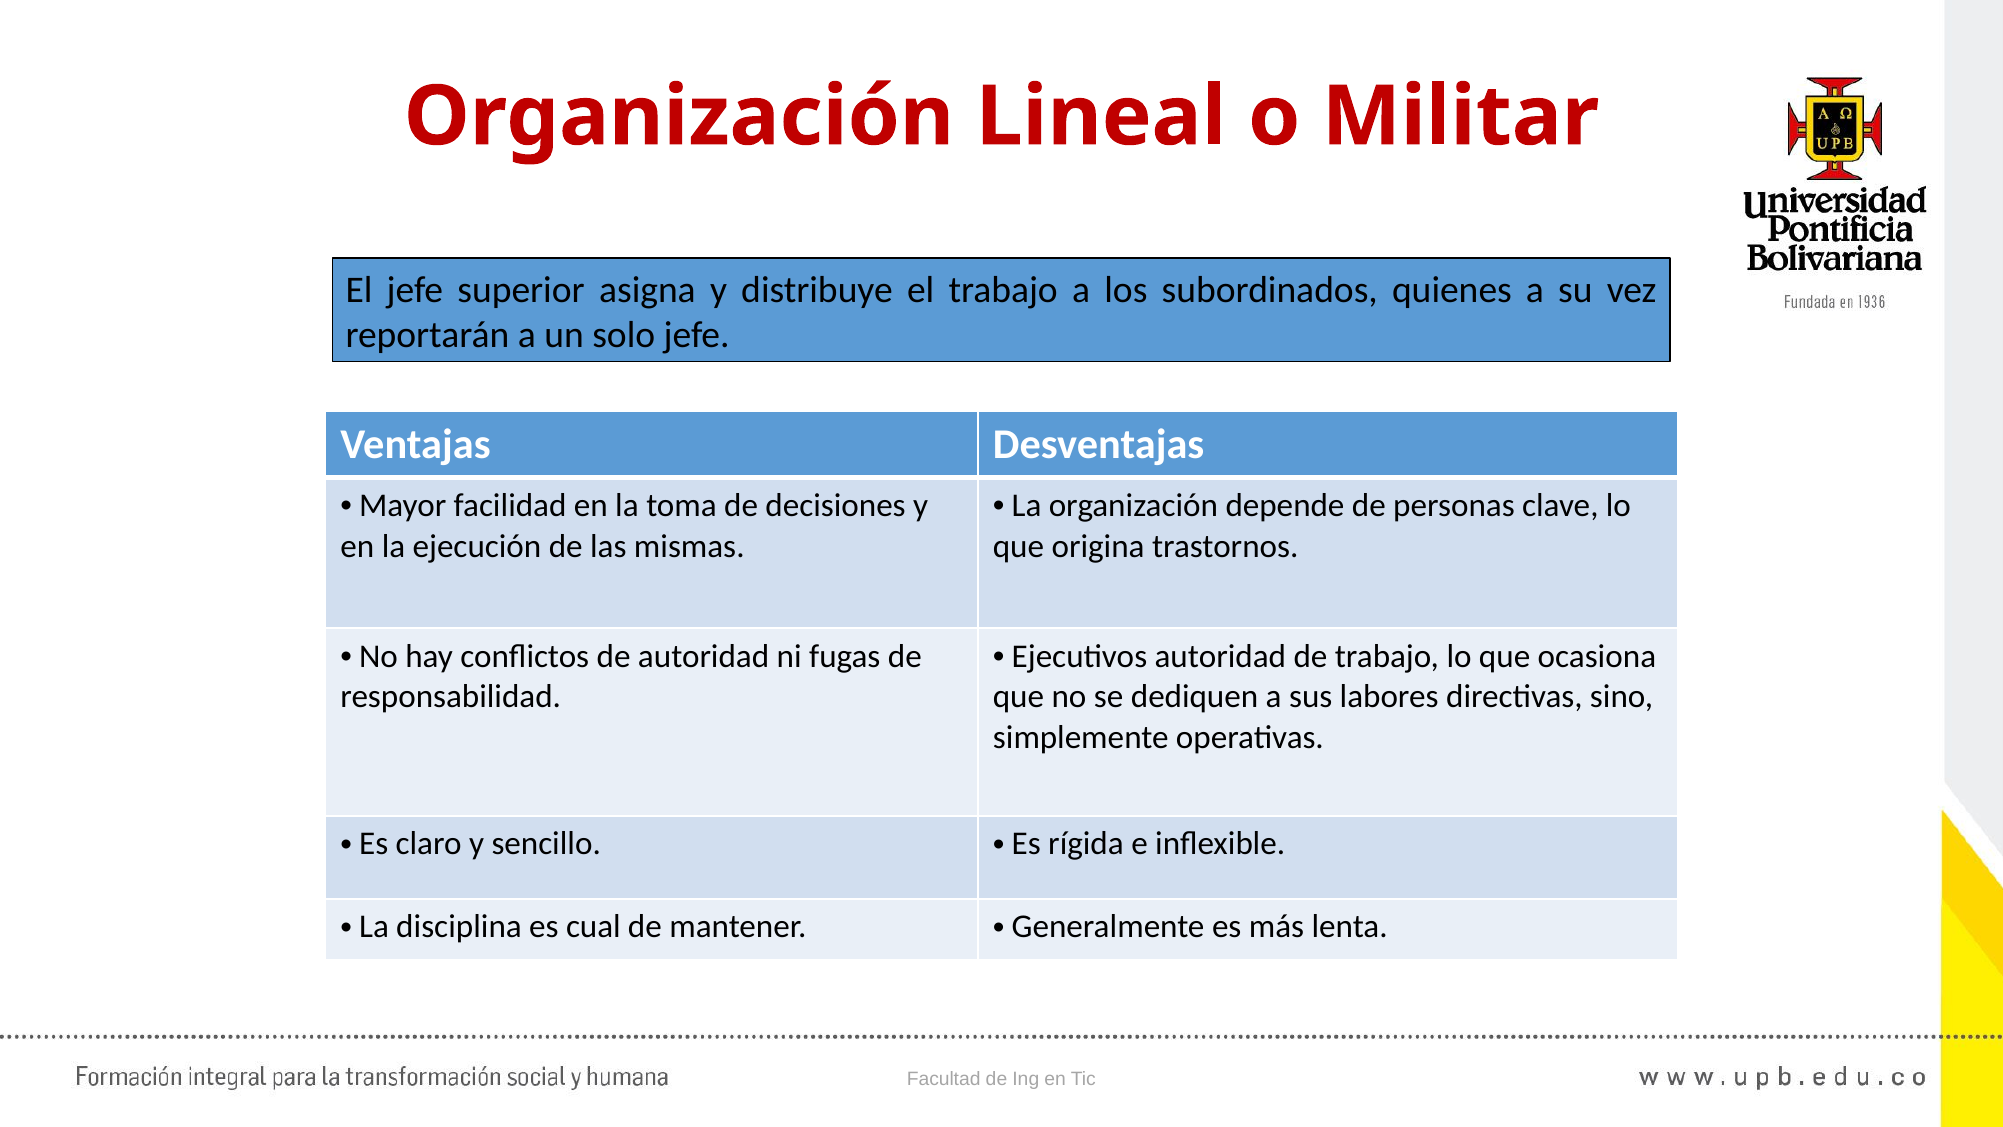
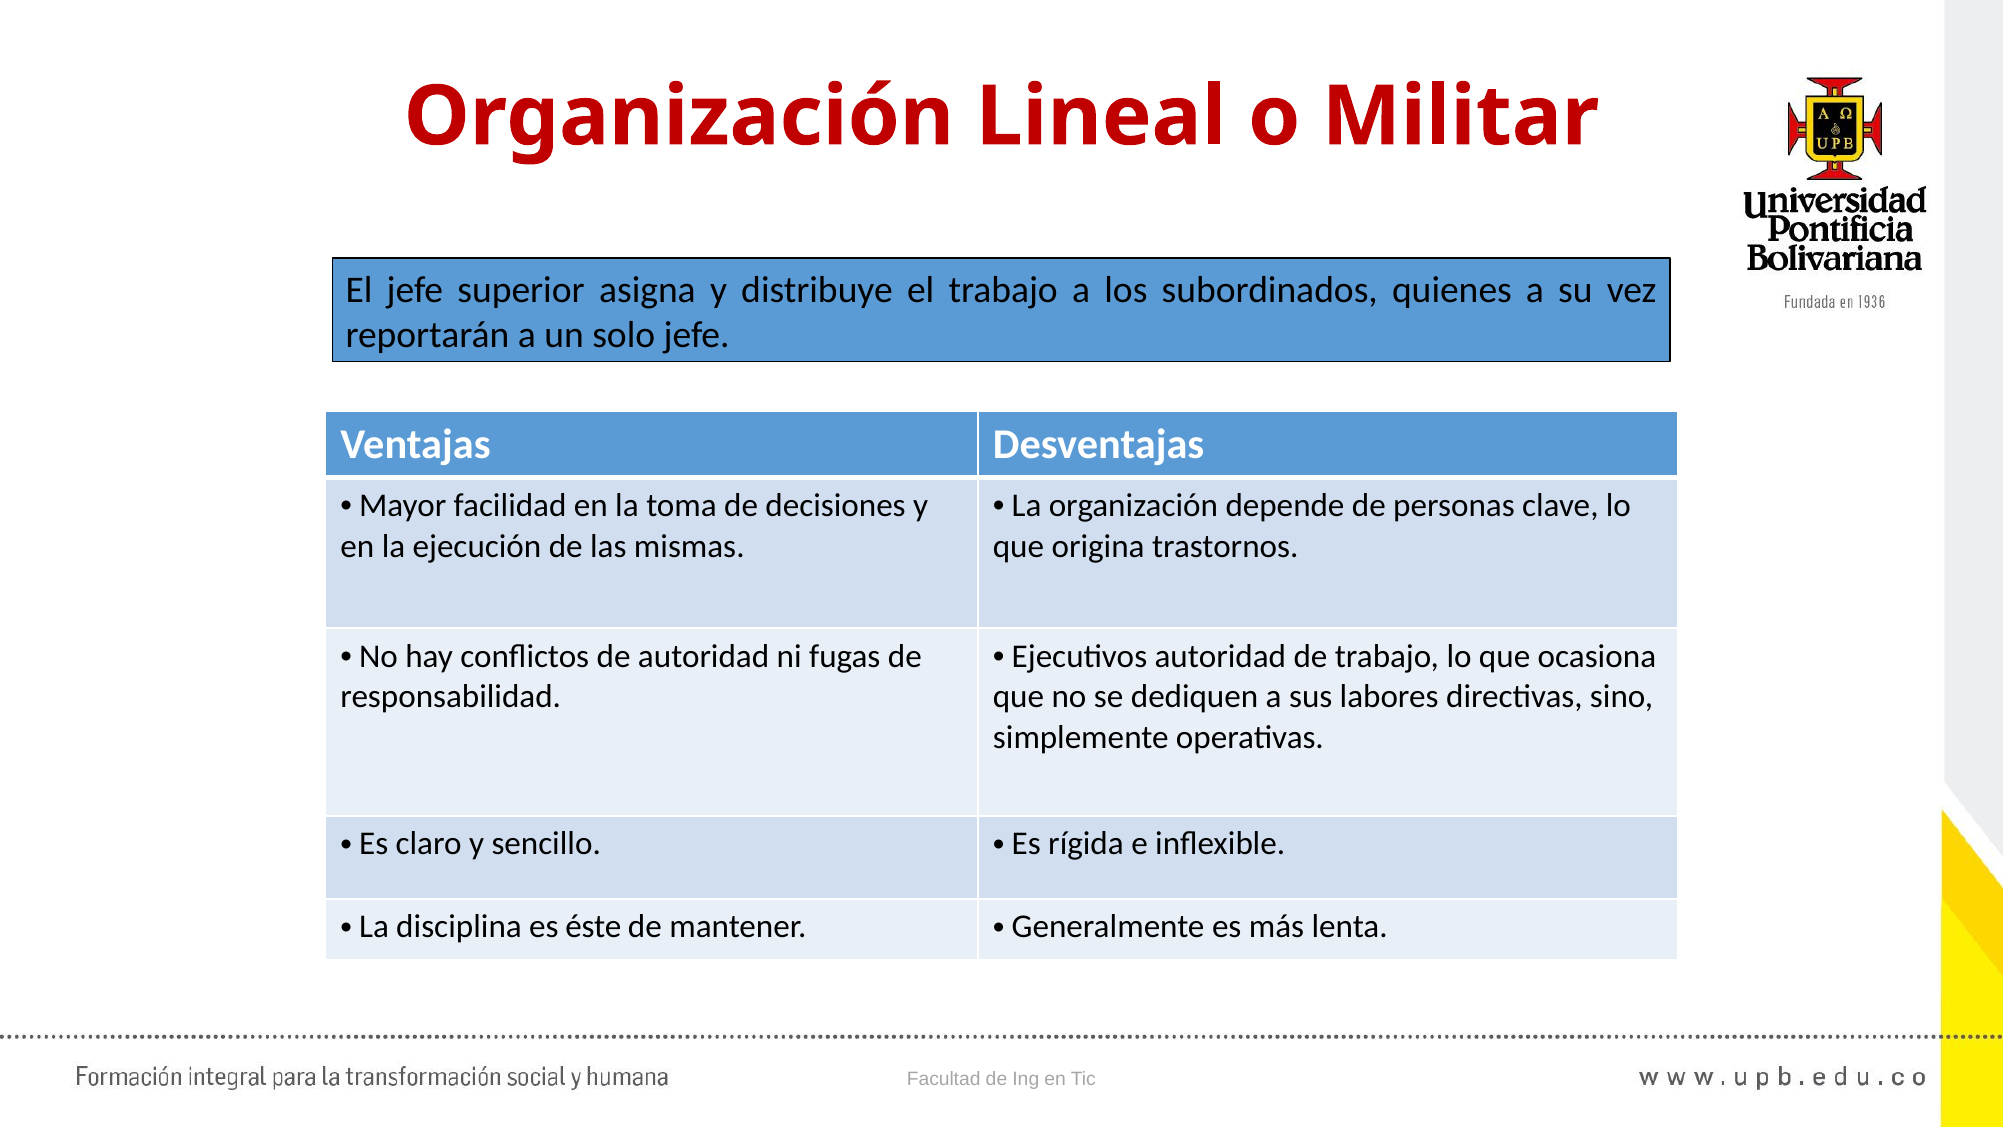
cual: cual -> éste
